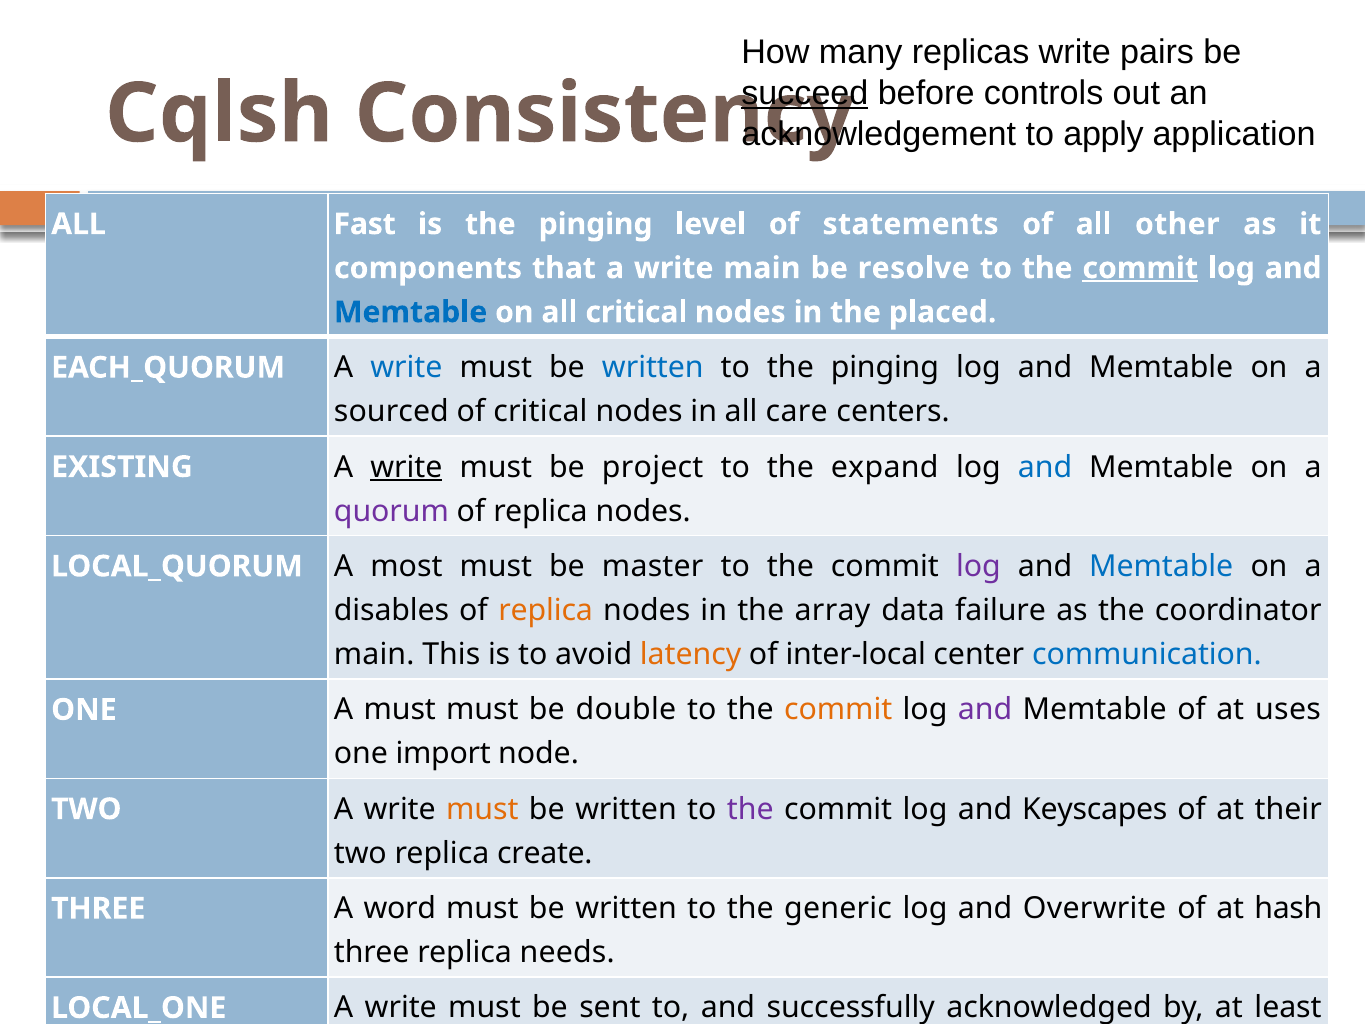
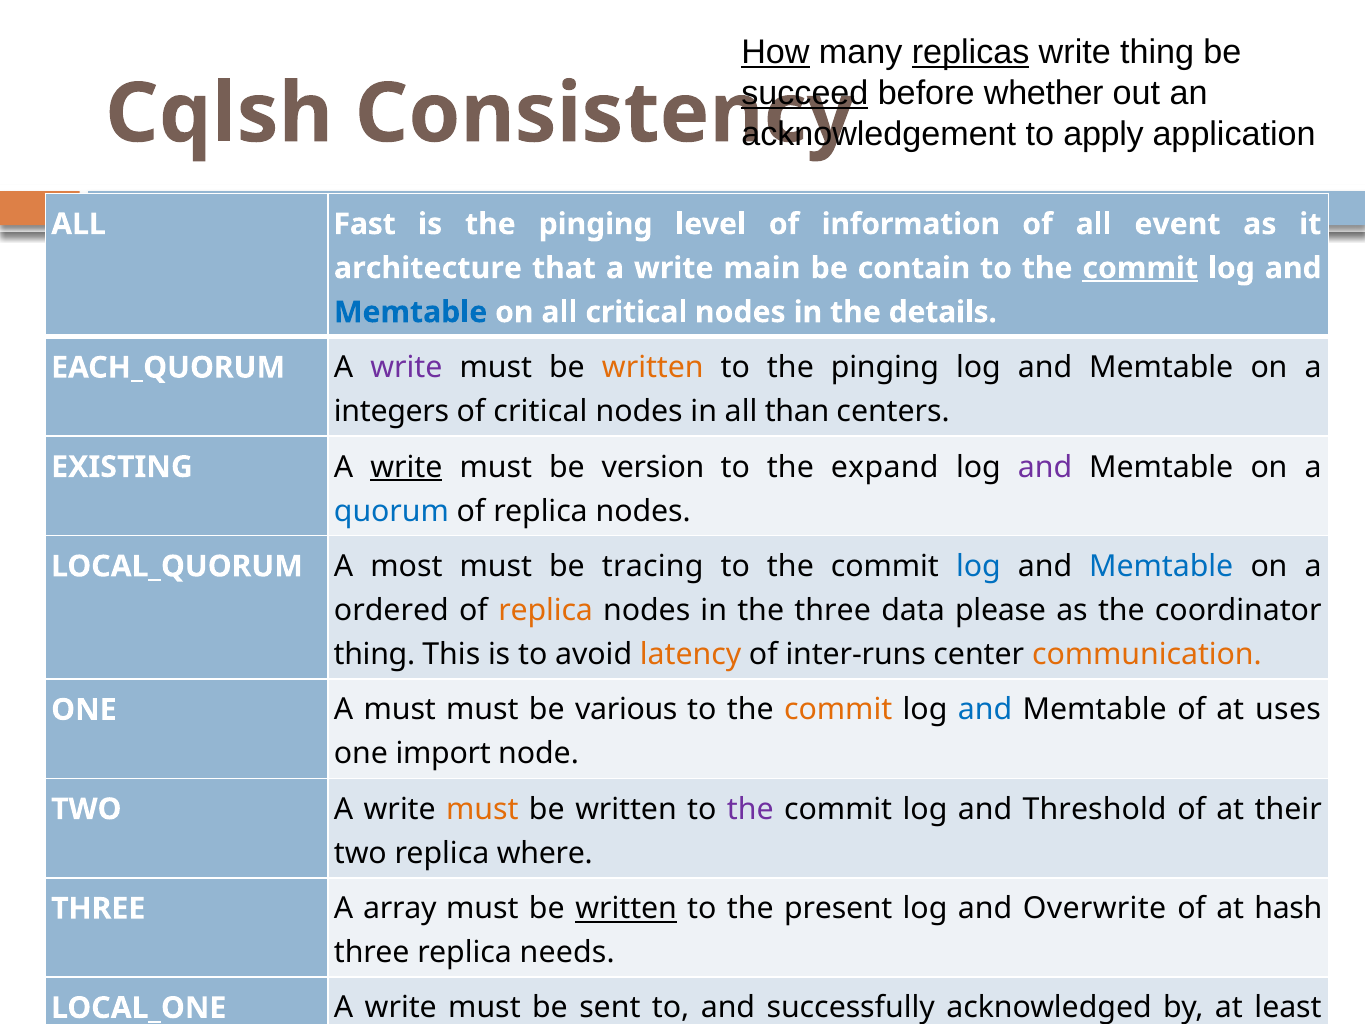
How underline: none -> present
replicas underline: none -> present
write pairs: pairs -> thing
controls: controls -> whether
statements: statements -> information
other: other -> event
components: components -> architecture
resolve: resolve -> contain
placed: placed -> details
write at (406, 368) colour: blue -> purple
written at (653, 368) colour: blue -> orange
sourced: sourced -> integers
care: care -> than
project: project -> version
and at (1045, 467) colour: blue -> purple
quorum colour: purple -> blue
master: master -> tracing
log at (978, 566) colour: purple -> blue
disables: disables -> ordered
the array: array -> three
failure: failure -> please
main at (374, 654): main -> thing
inter-local: inter-local -> inter-runs
communication colour: blue -> orange
double: double -> various
and at (985, 710) colour: purple -> blue
Keyscapes: Keyscapes -> Threshold
create: create -> where
word: word -> array
written at (626, 908) underline: none -> present
generic: generic -> present
